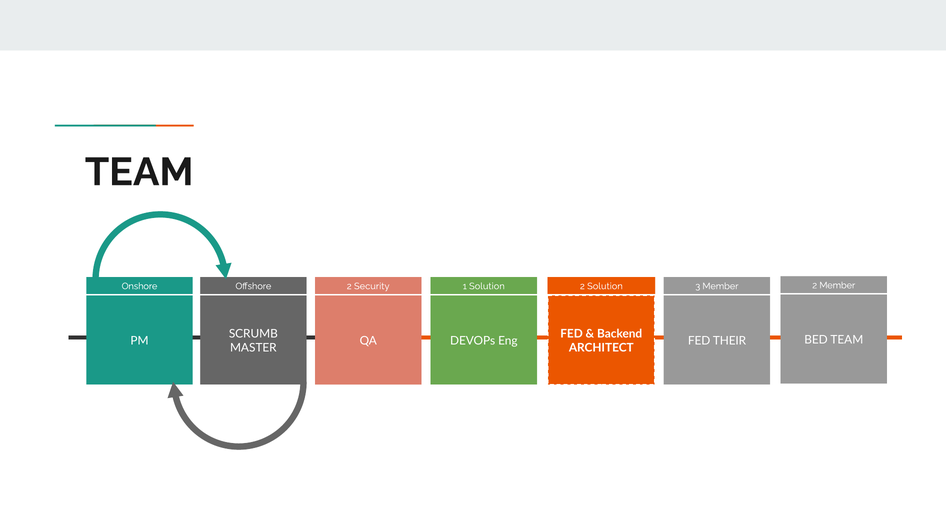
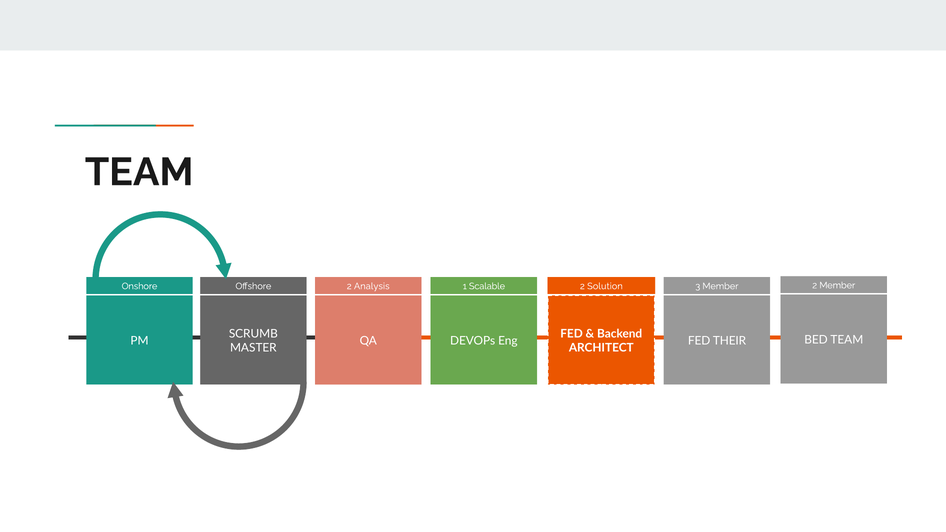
Security: Security -> Analysis
1 Solution: Solution -> Scalable
